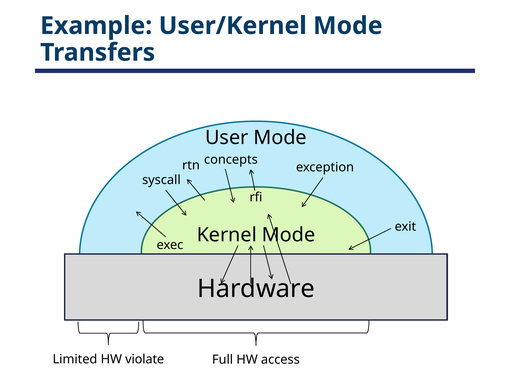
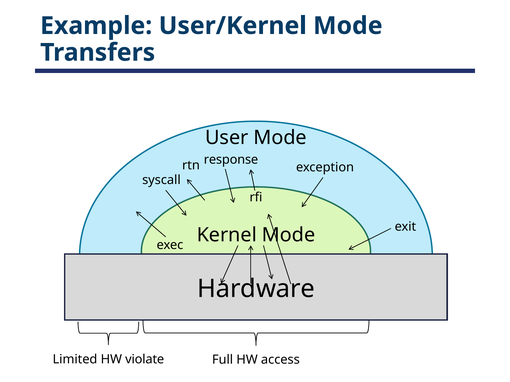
concepts: concepts -> response
